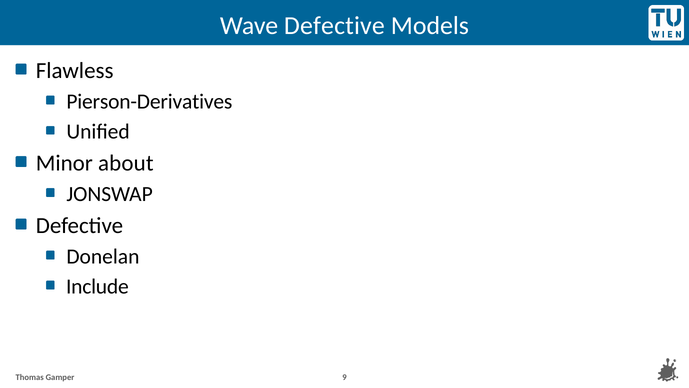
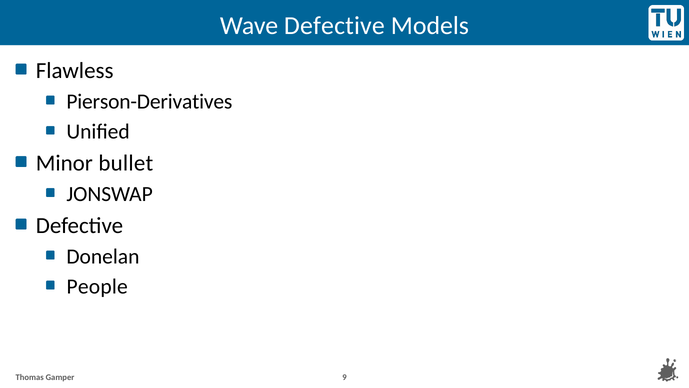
about: about -> bullet
Include: Include -> People
